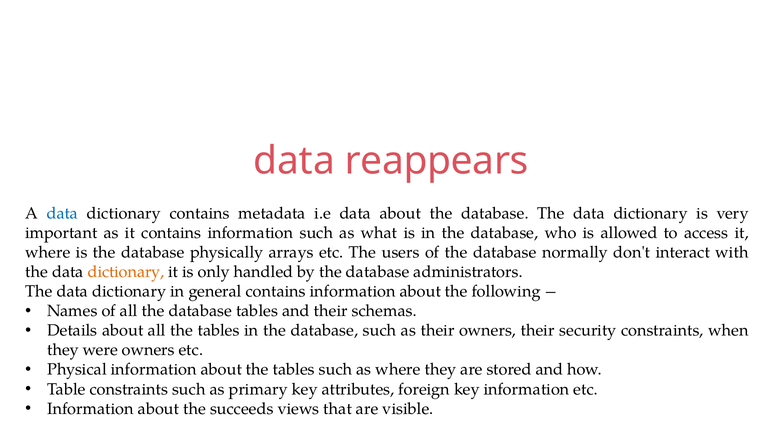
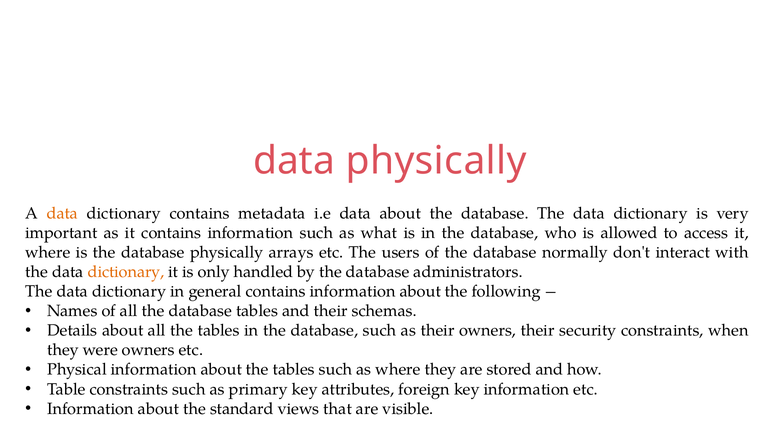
data reappears: reappears -> physically
data at (62, 214) colour: blue -> orange
succeeds: succeeds -> standard
